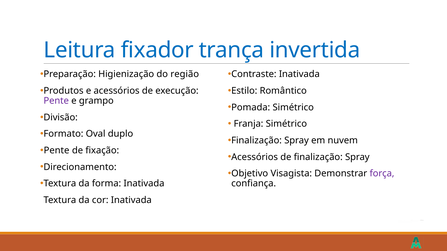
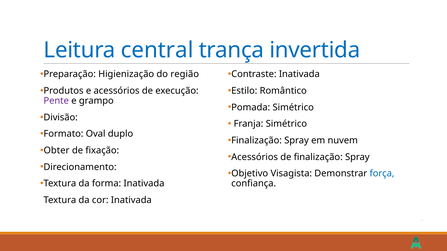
fixador: fixador -> central
Pente at (57, 151): Pente -> Obter
força colour: purple -> blue
